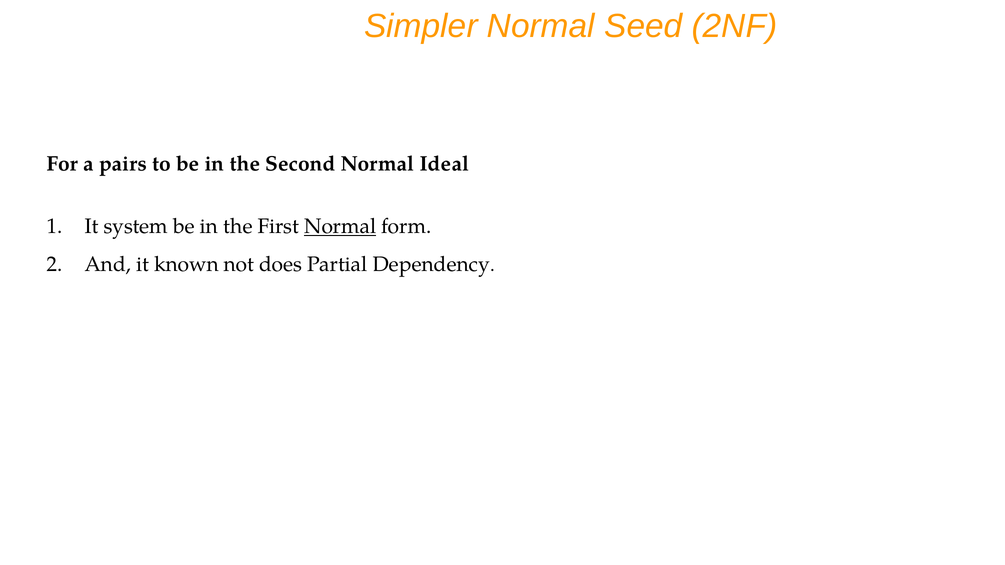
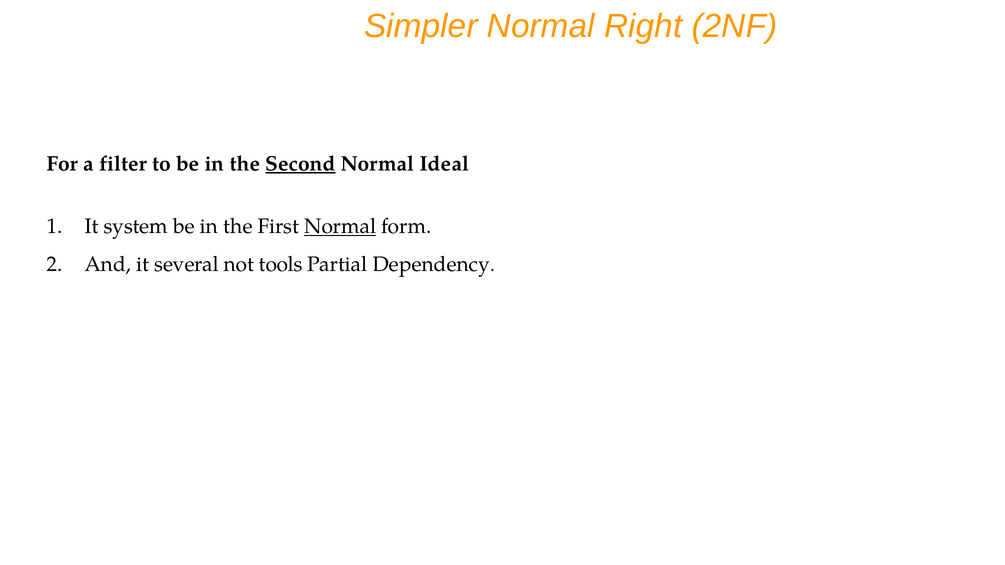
Seed: Seed -> Right
pairs: pairs -> filter
Second underline: none -> present
known: known -> several
does: does -> tools
